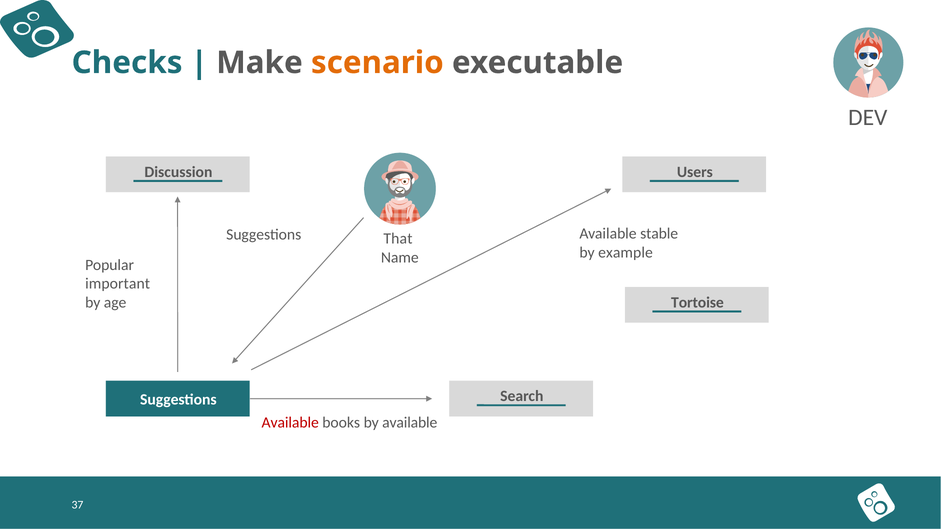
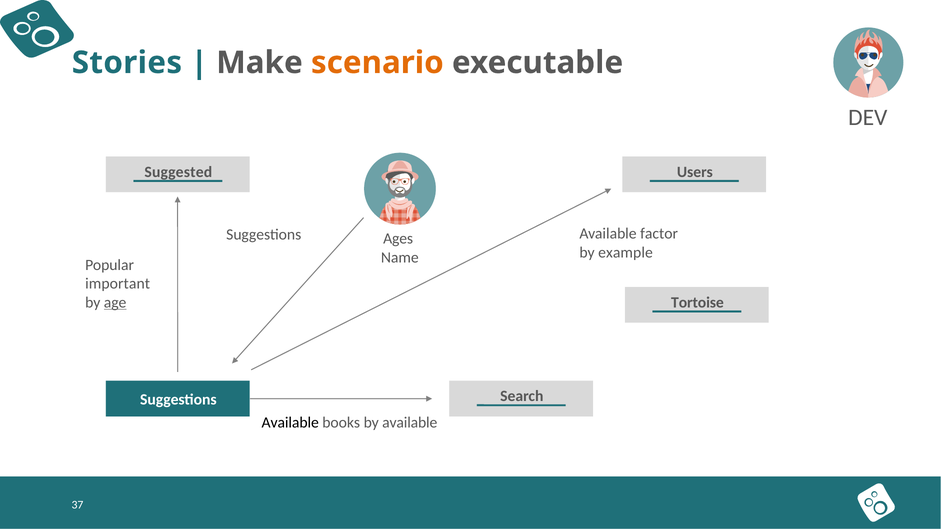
Checks: Checks -> Stories
Discussion: Discussion -> Suggested
stable: stable -> factor
That: That -> Ages
age underline: none -> present
Available at (290, 423) colour: red -> black
